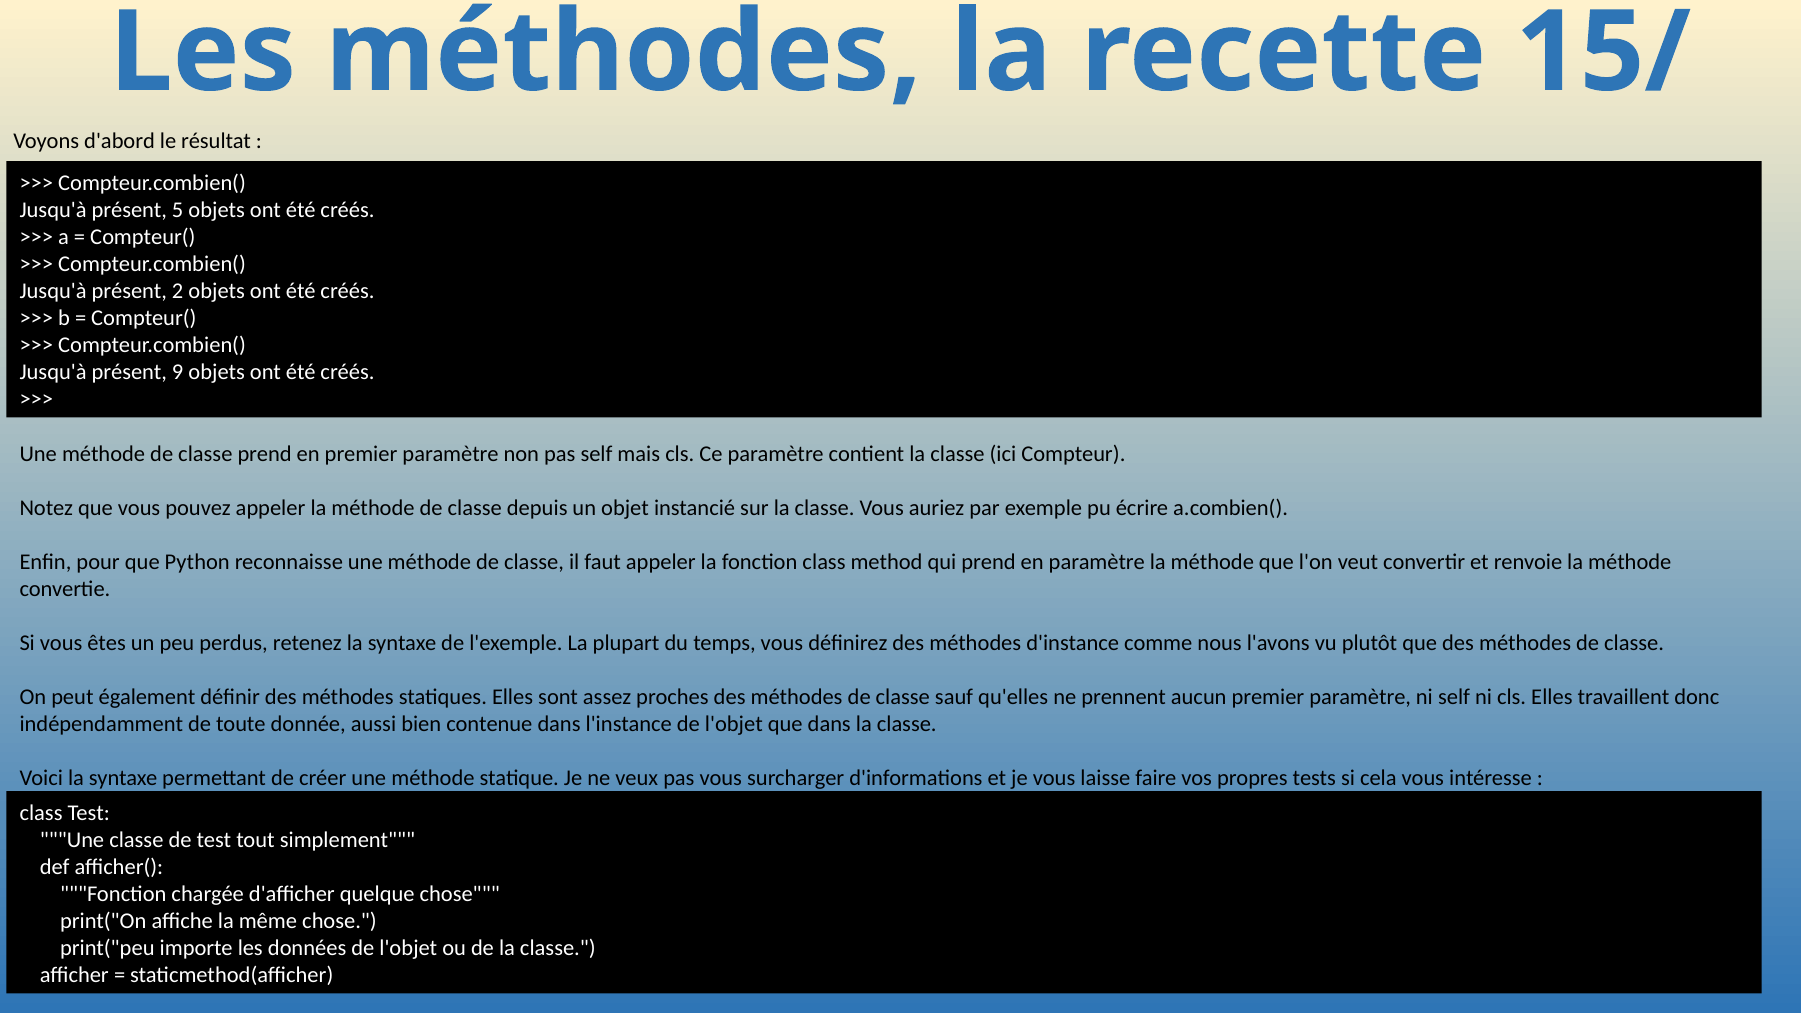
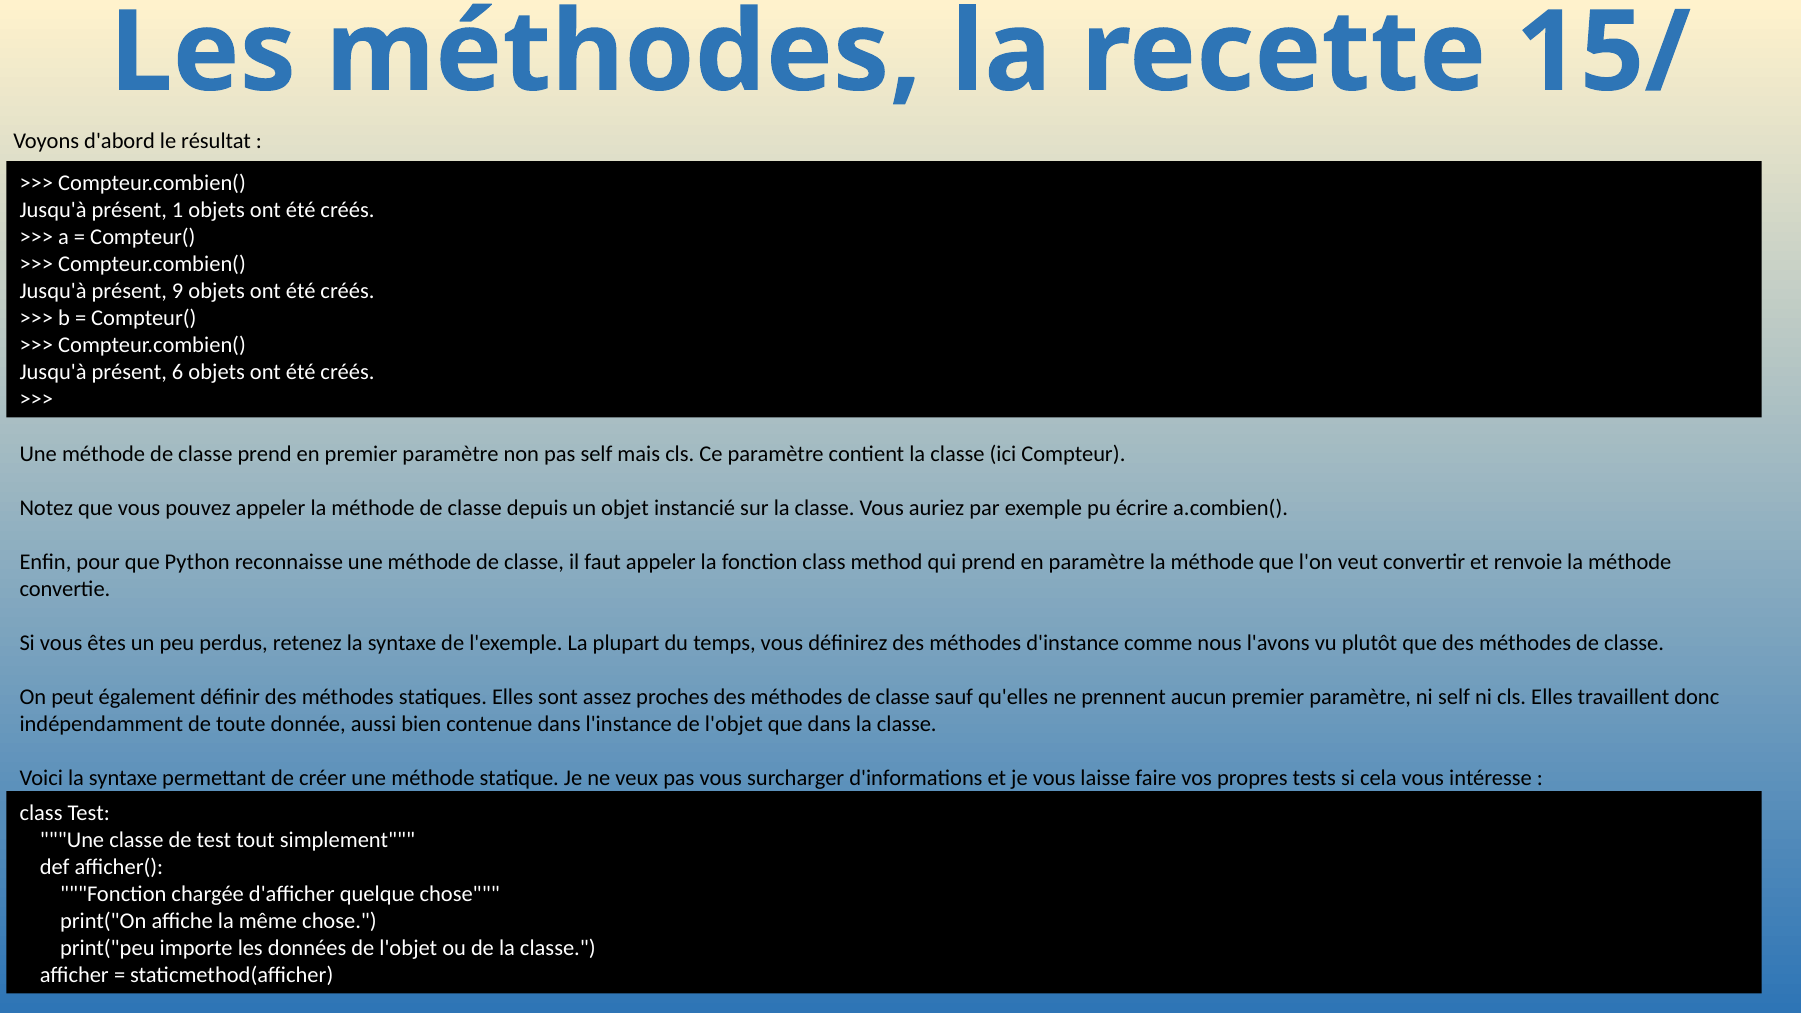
5: 5 -> 1
2: 2 -> 9
9: 9 -> 6
